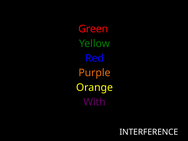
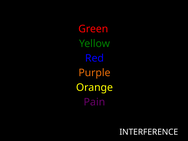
With: With -> Pain
